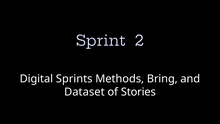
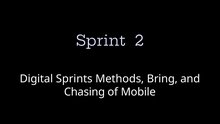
Dataset: Dataset -> Chasing
Stories: Stories -> Mobile
